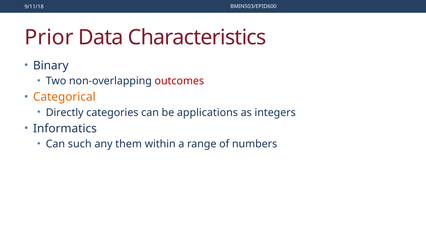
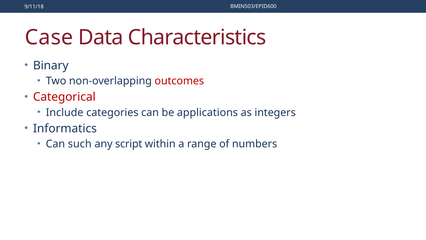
Prior: Prior -> Case
Categorical colour: orange -> red
Directly: Directly -> Include
them: them -> script
